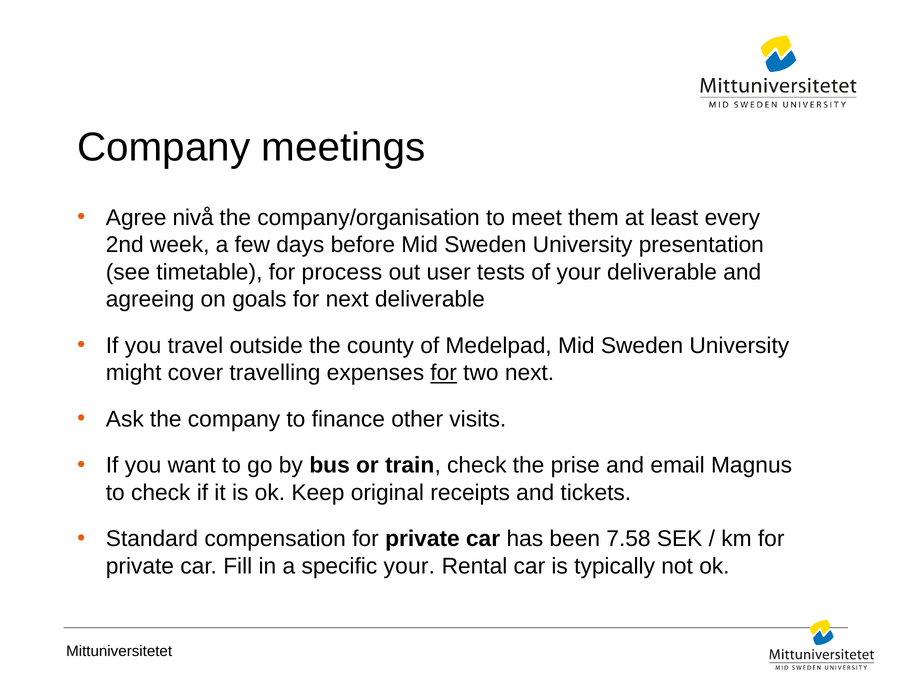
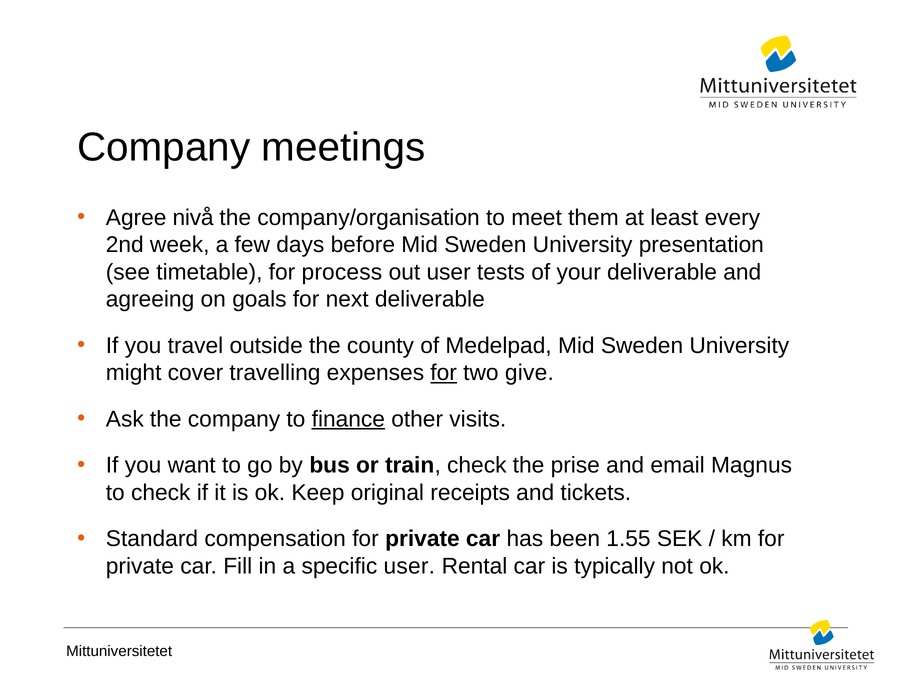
two next: next -> give
finance underline: none -> present
7.58: 7.58 -> 1.55
specific your: your -> user
